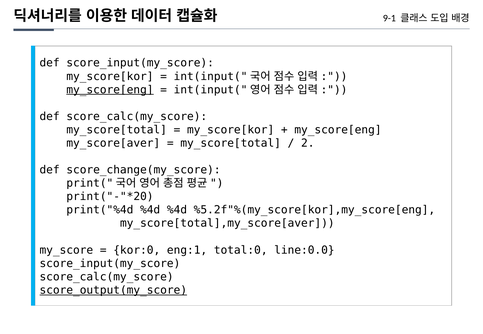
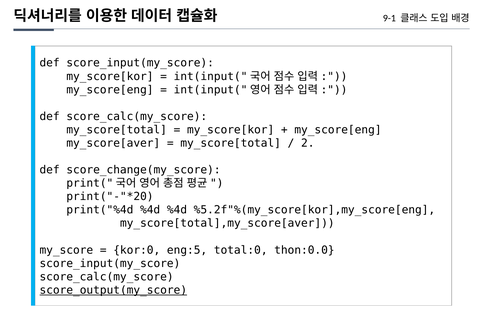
my_score[eng at (110, 90) underline: present -> none
eng:1: eng:1 -> eng:5
line:0.0: line:0.0 -> thon:0.0
